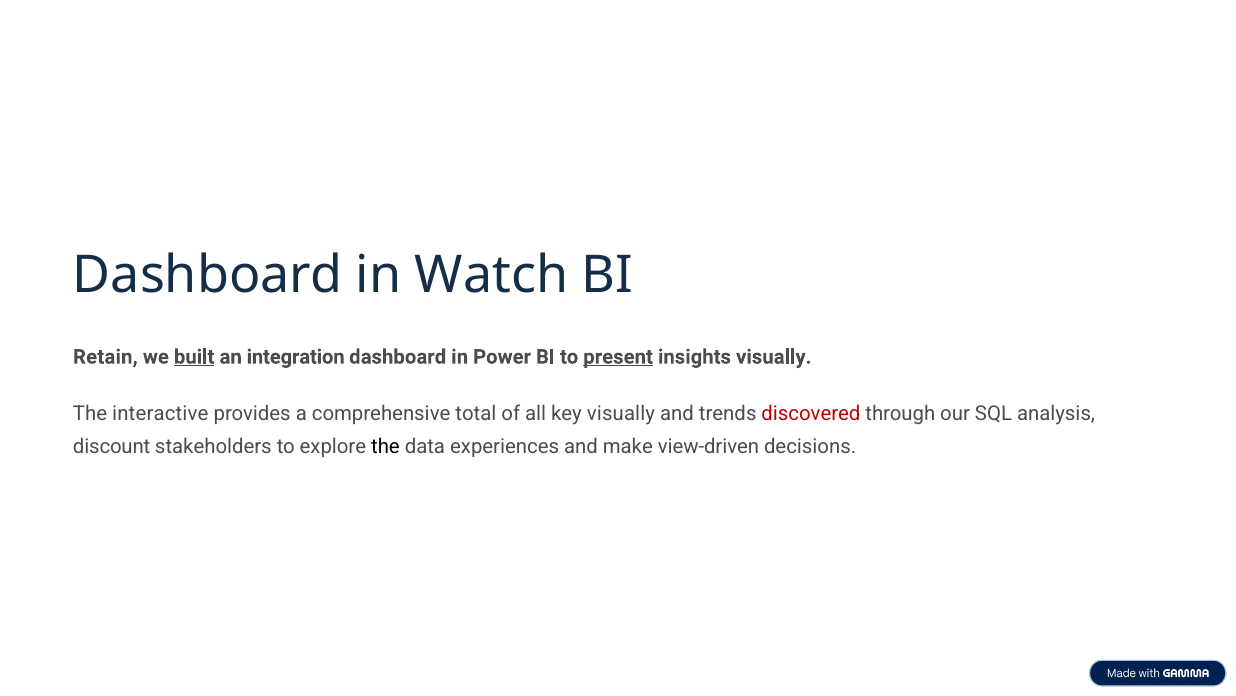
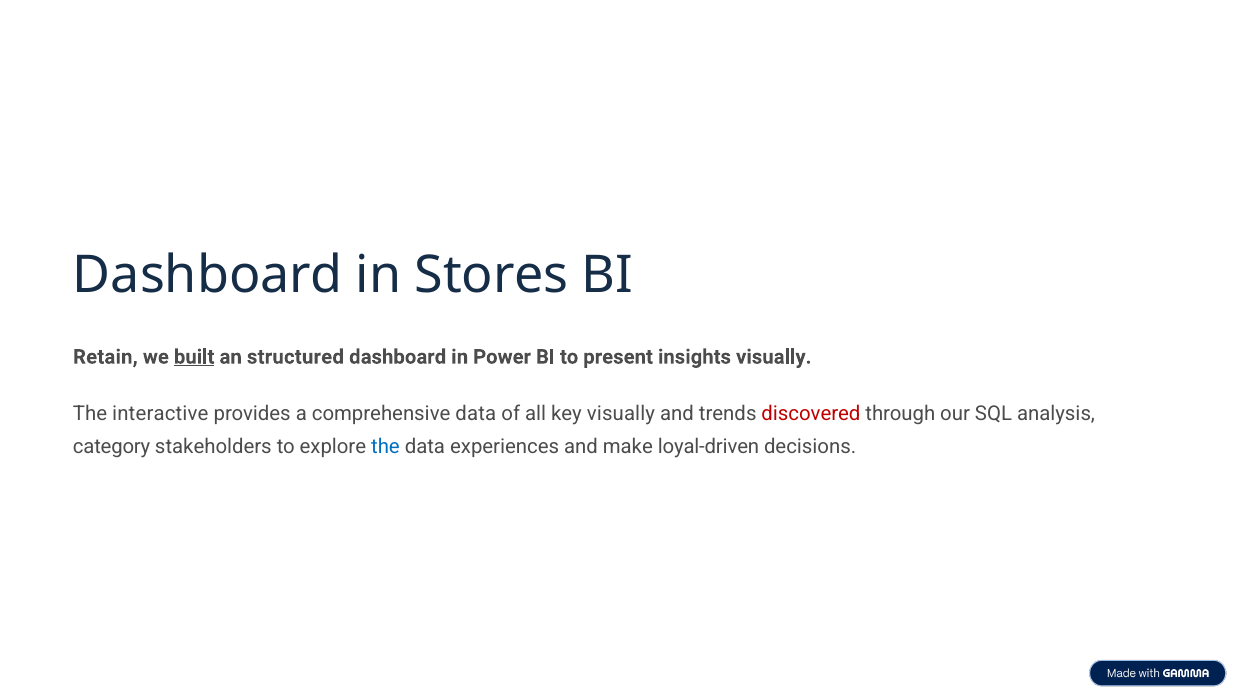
Watch: Watch -> Stores
integration: integration -> structured
present underline: present -> none
comprehensive total: total -> data
discount: discount -> category
the at (385, 447) colour: black -> blue
view-driven: view-driven -> loyal-driven
